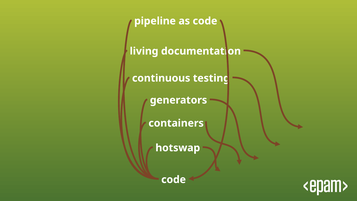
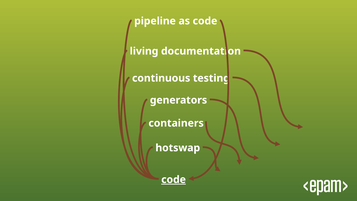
code at (174, 179) underline: none -> present
